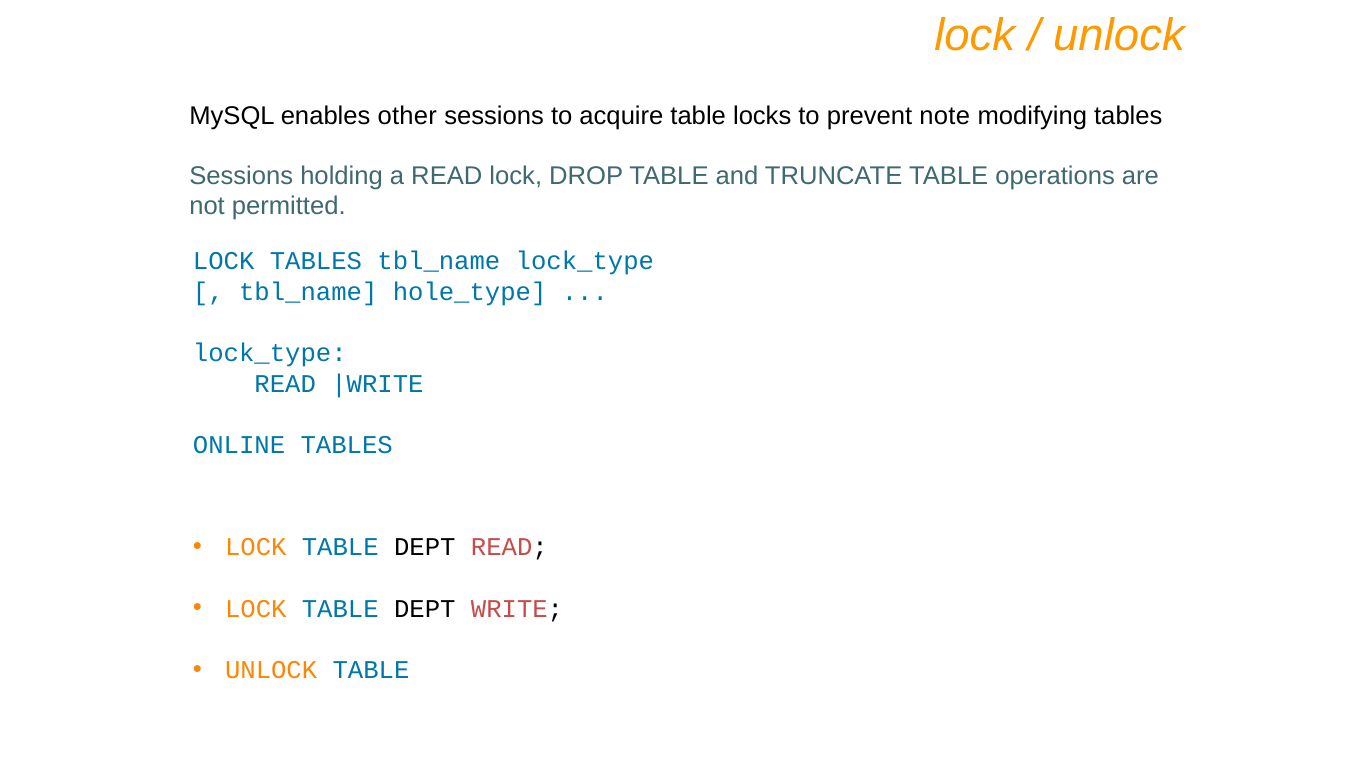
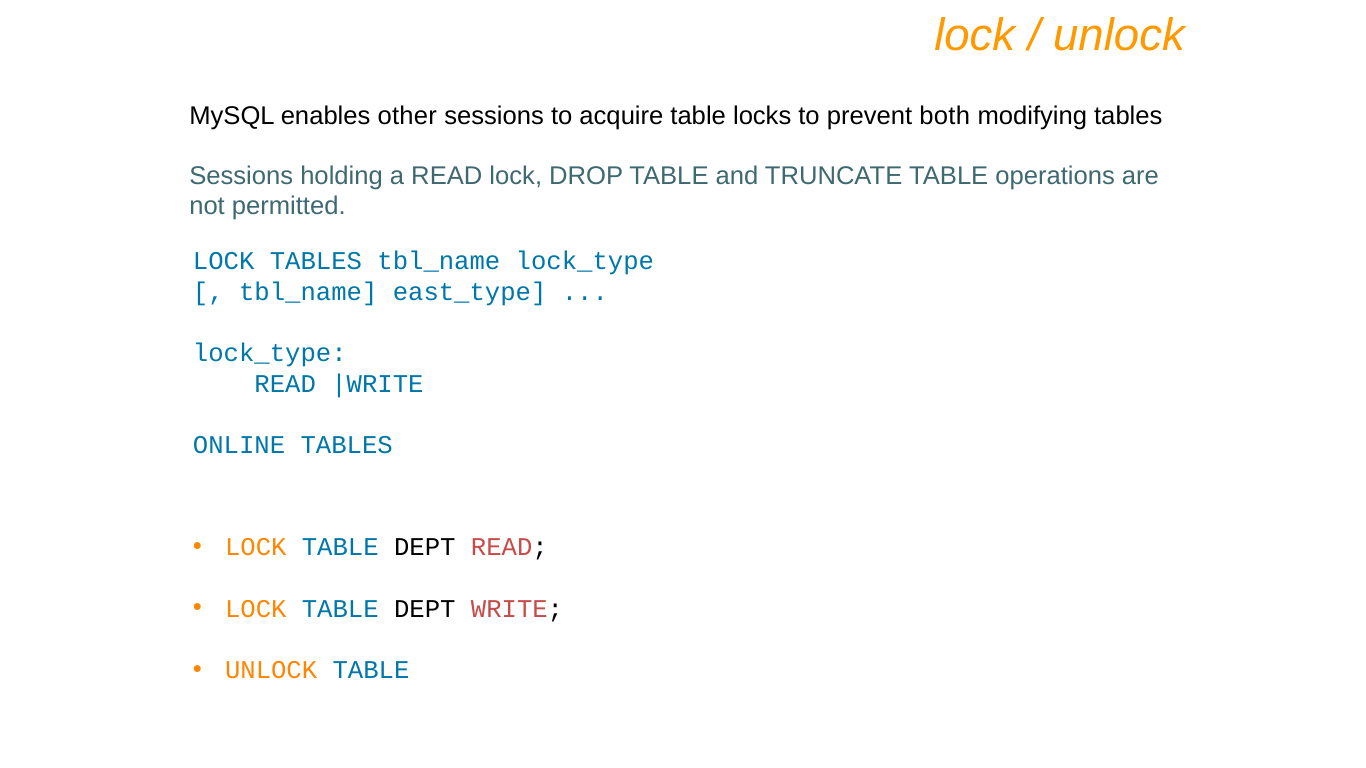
note: note -> both
hole_type: hole_type -> east_type
